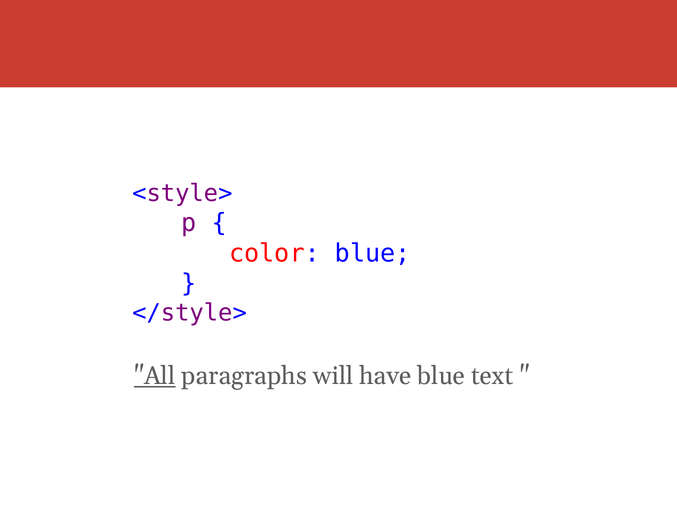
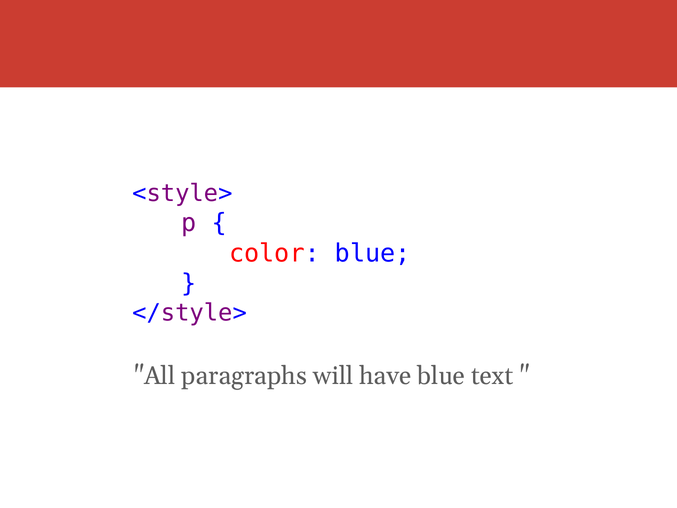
All underline: present -> none
